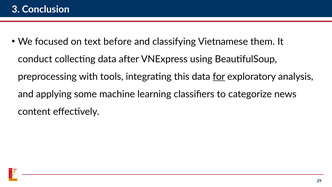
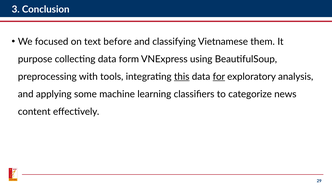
conduct: conduct -> purpose
after: after -> form
this underline: none -> present
